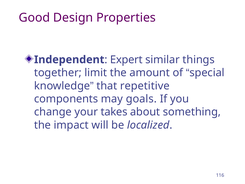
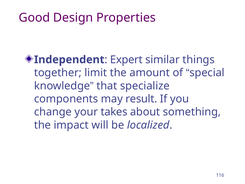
repetitive: repetitive -> specialize
goals: goals -> result
